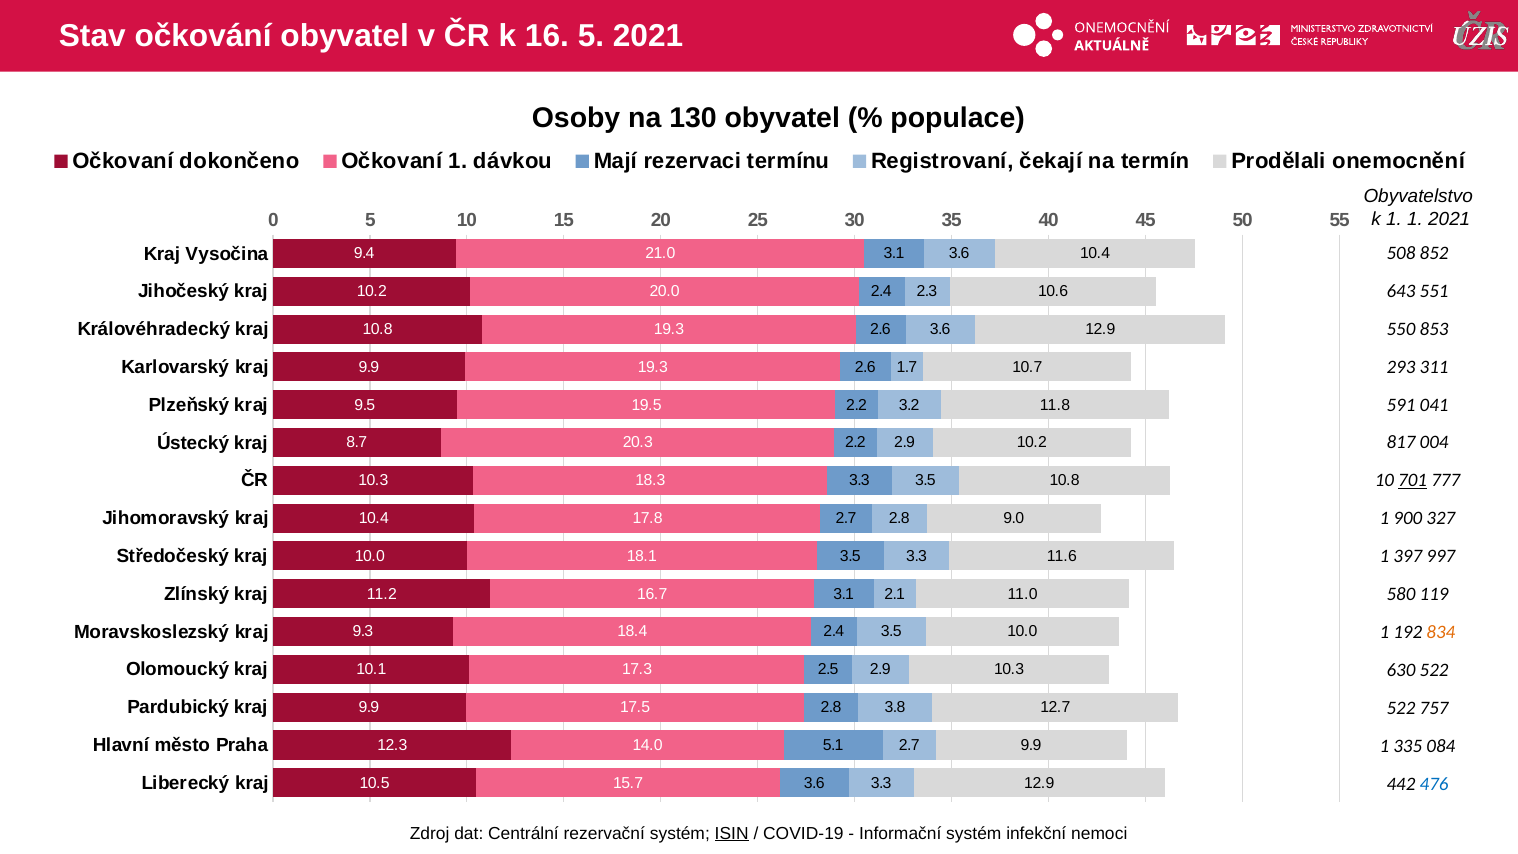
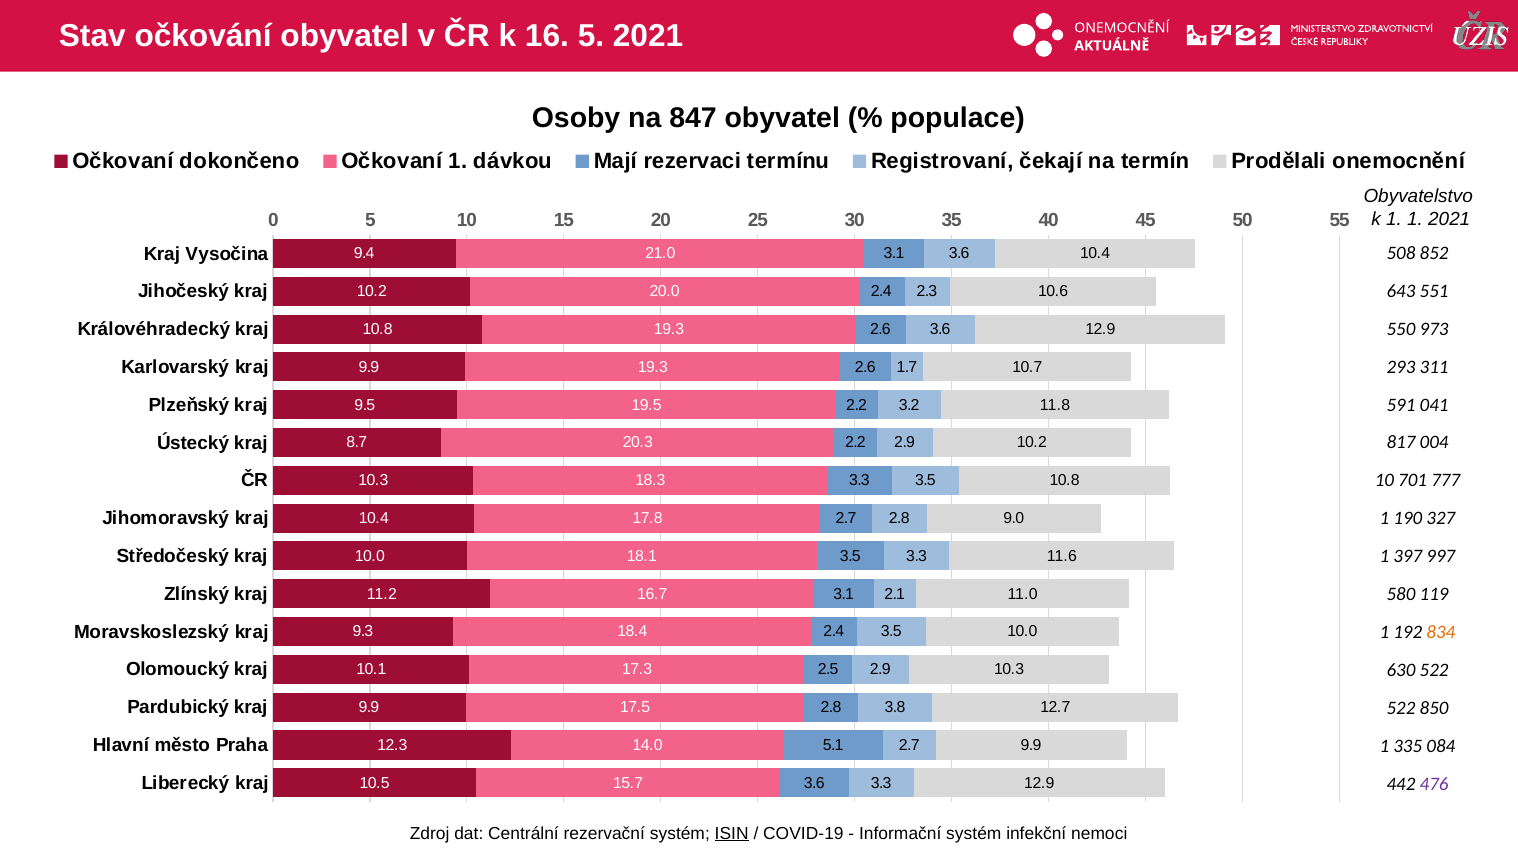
130: 130 -> 847
853: 853 -> 973
701 underline: present -> none
900: 900 -> 190
757: 757 -> 850
476 colour: blue -> purple
